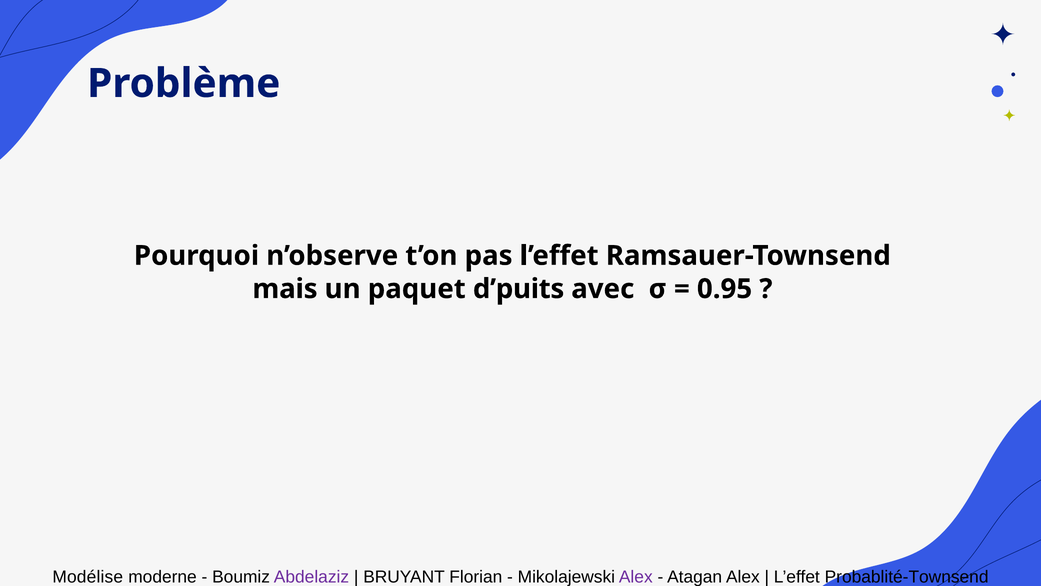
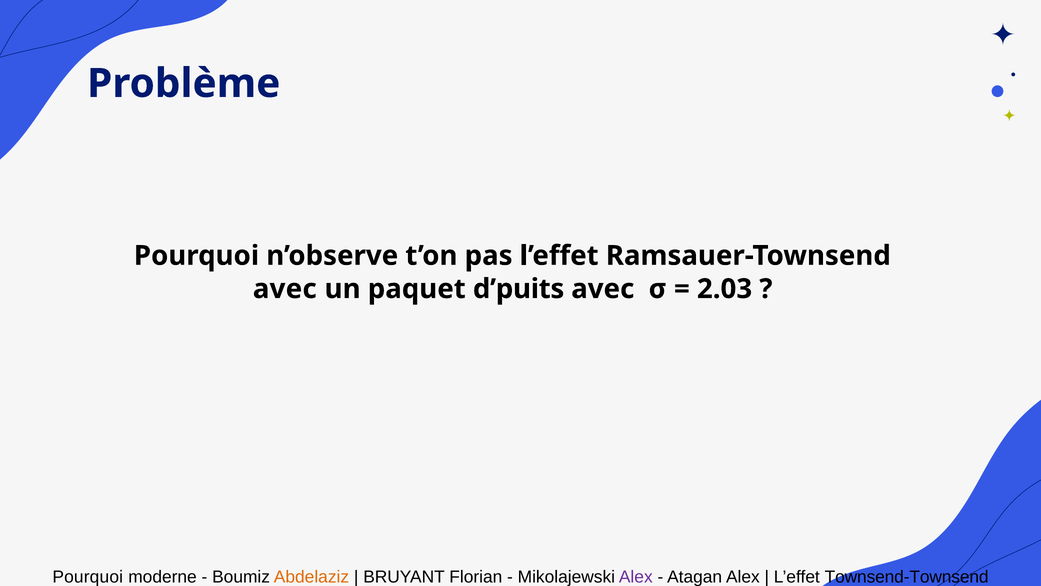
mais at (285, 289): mais -> avec
0.95: 0.95 -> 2.03
Modélise at (88, 576): Modélise -> Pourquoi
Abdelaziz colour: purple -> orange
Probablité-Townsend: Probablité-Townsend -> Townsend-Townsend
